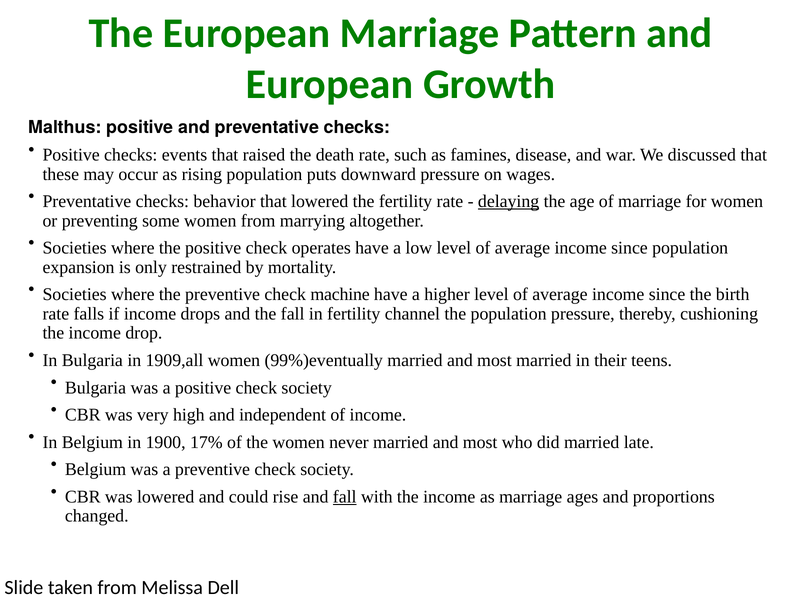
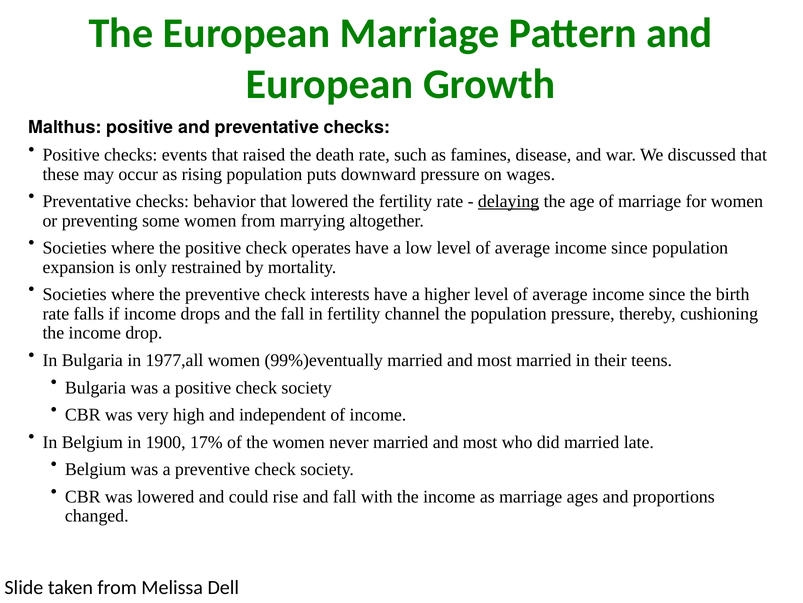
machine: machine -> interests
1909,all: 1909,all -> 1977,all
fall at (345, 496) underline: present -> none
